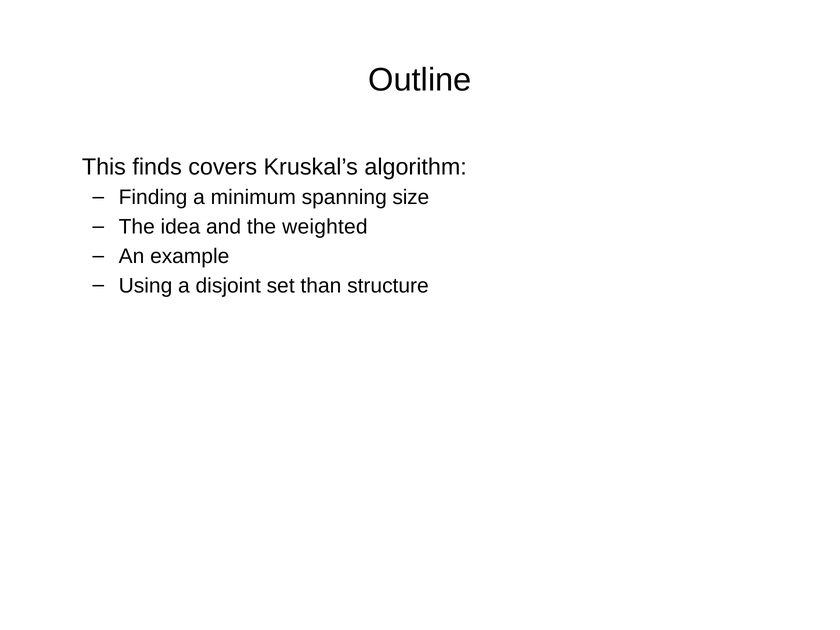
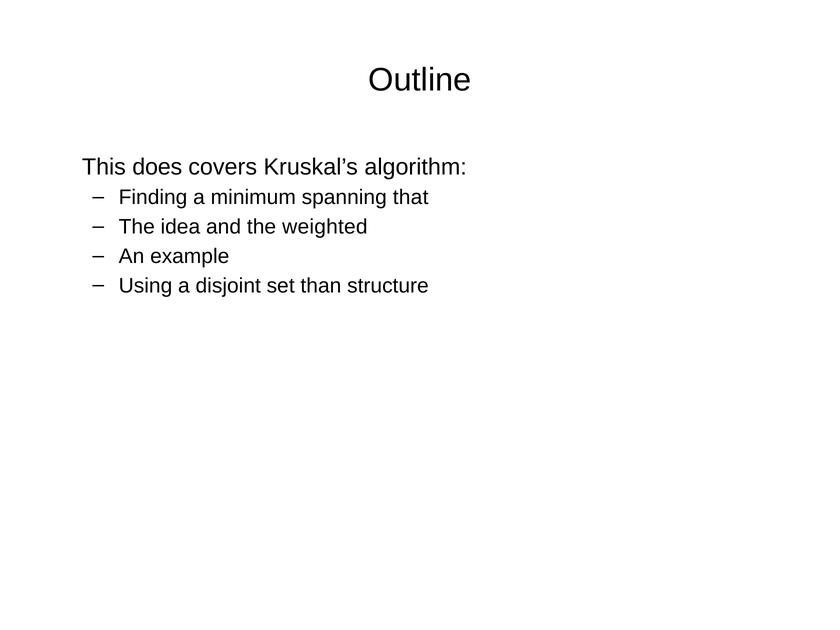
finds: finds -> does
size: size -> that
